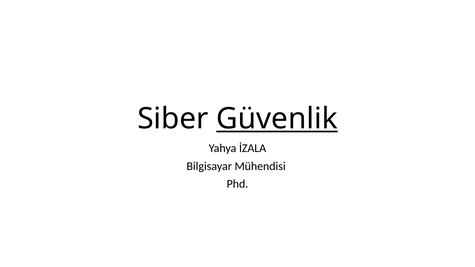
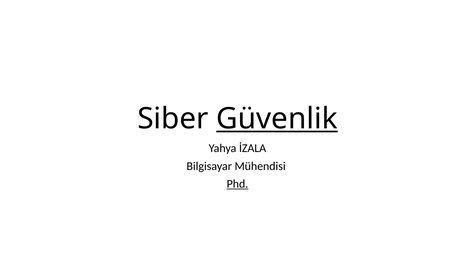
Phd underline: none -> present
